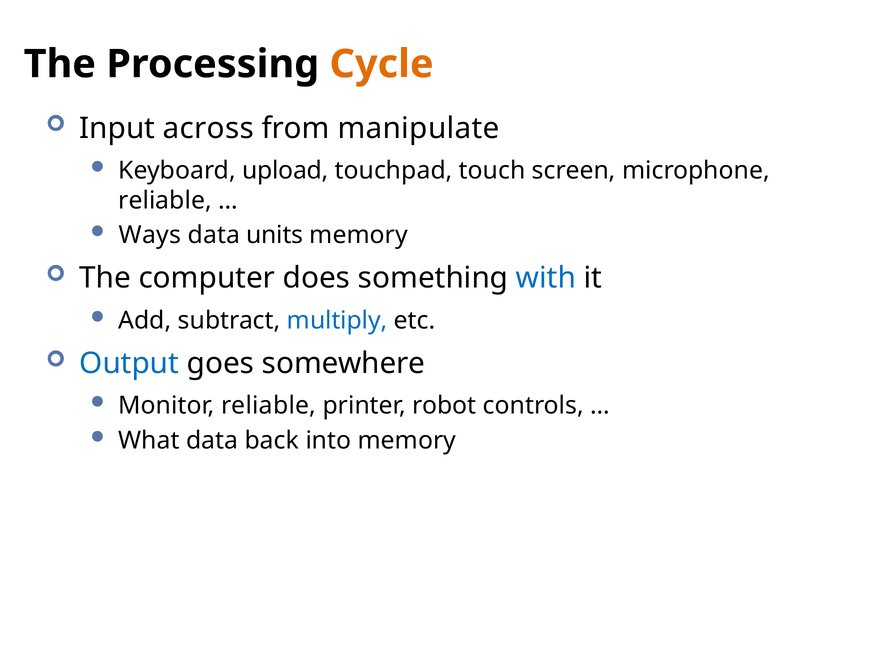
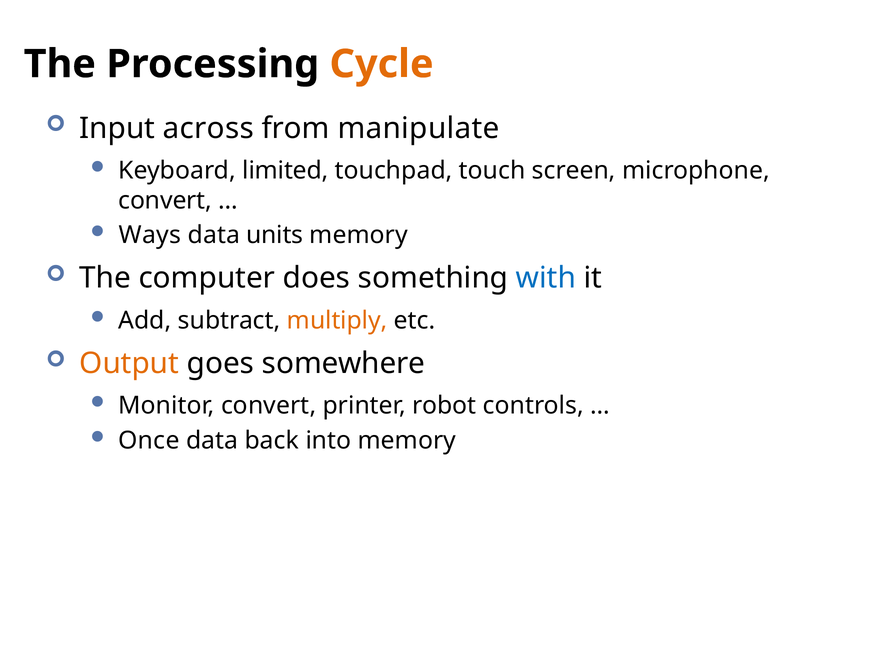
upload: upload -> limited
reliable at (165, 200): reliable -> convert
multiply colour: blue -> orange
Output colour: blue -> orange
Monitor reliable: reliable -> convert
What: What -> Once
